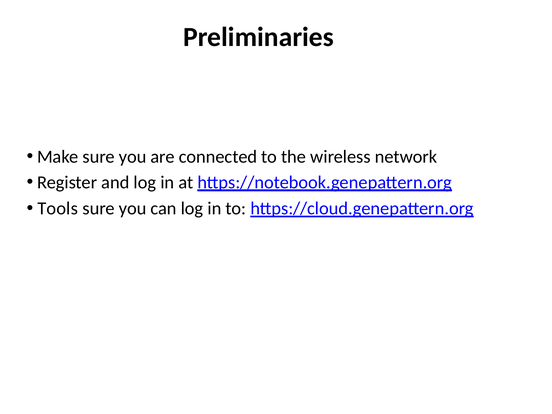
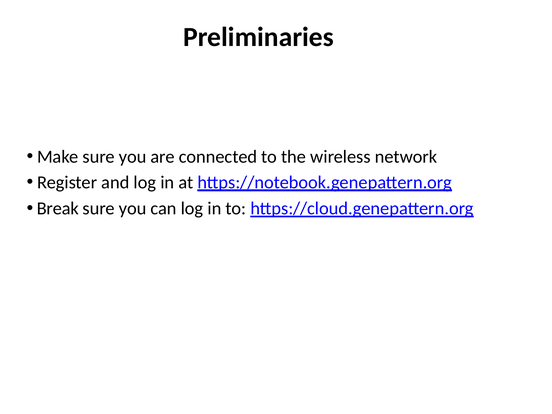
Tools: Tools -> Break
